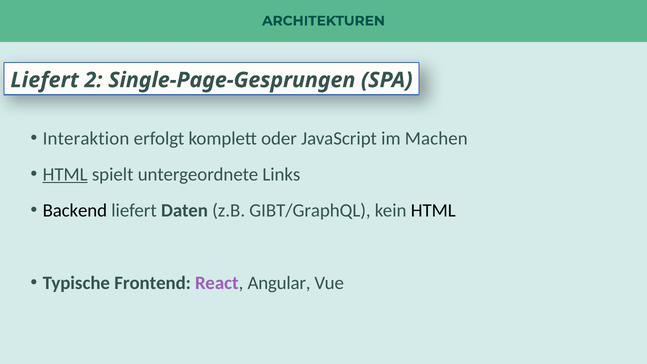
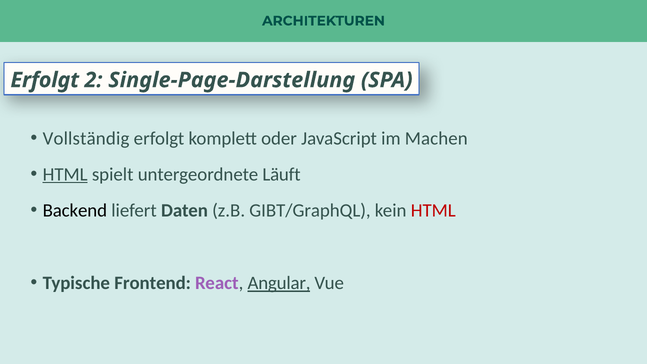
Liefert at (45, 80): Liefert -> Erfolgt
Single-Page-Gesprungen: Single-Page-Gesprungen -> Single-Page-Darstellung
Interaktion: Interaktion -> Vollständig
Links: Links -> Läuft
HTML at (433, 211) colour: black -> red
Angular underline: none -> present
